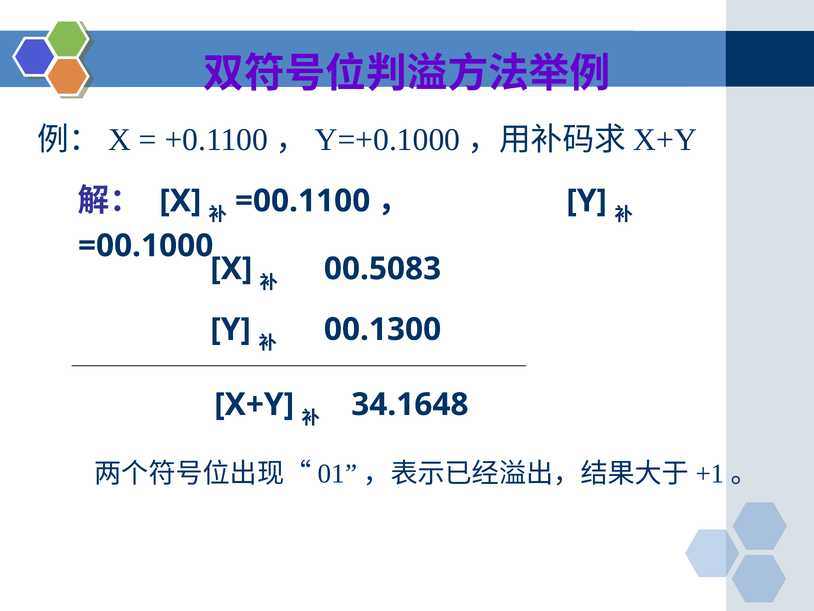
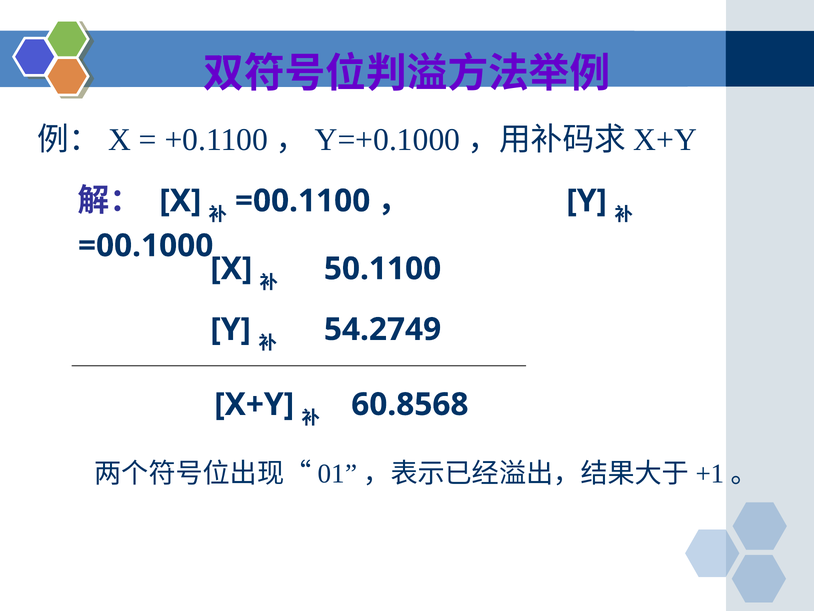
00.5083: 00.5083 -> 50.1100
00.1300: 00.1300 -> 54.2749
34.1648: 34.1648 -> 60.8568
